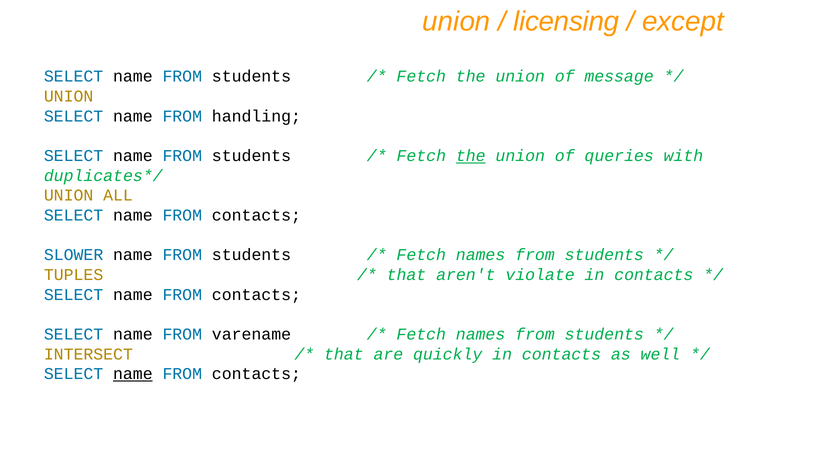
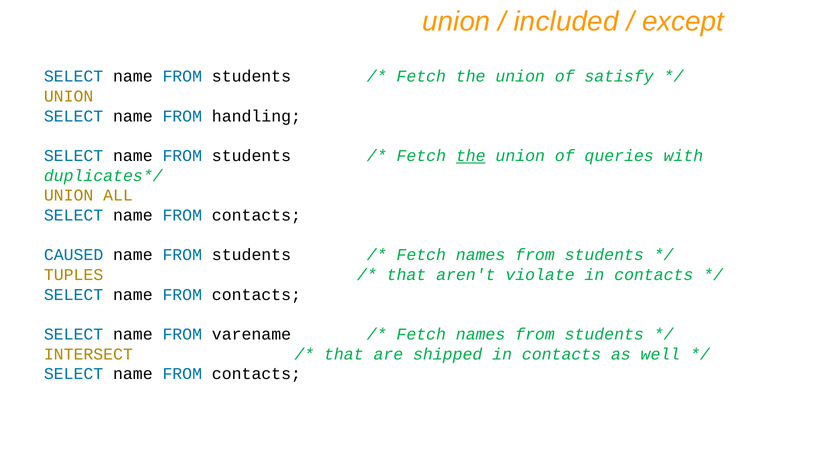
licensing: licensing -> included
message: message -> satisfy
SLOWER: SLOWER -> CAUSED
quickly: quickly -> shipped
name at (133, 374) underline: present -> none
